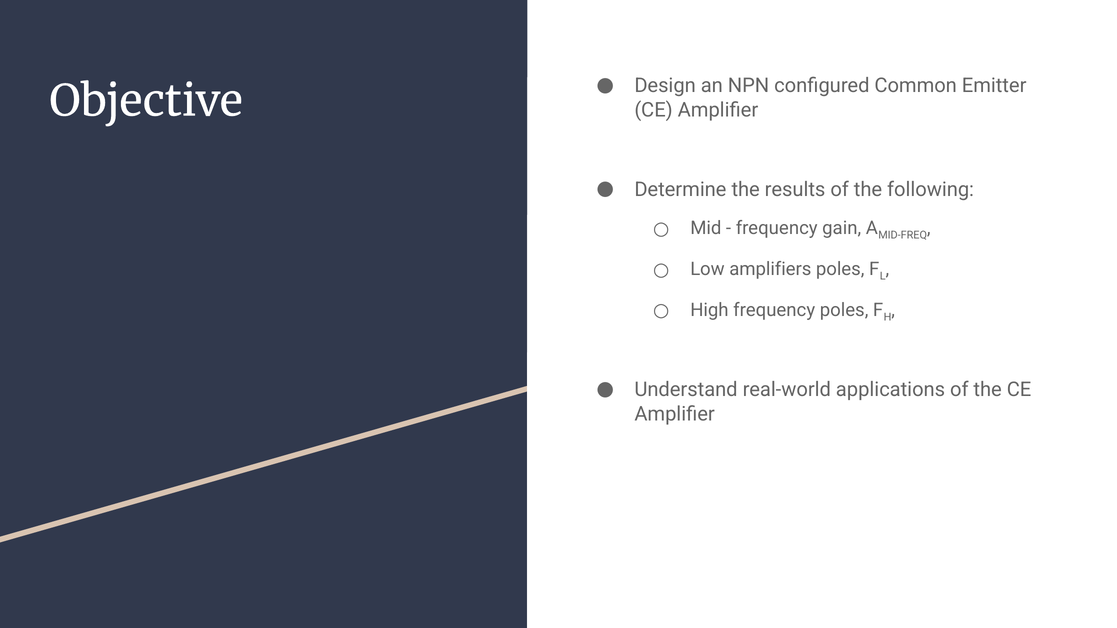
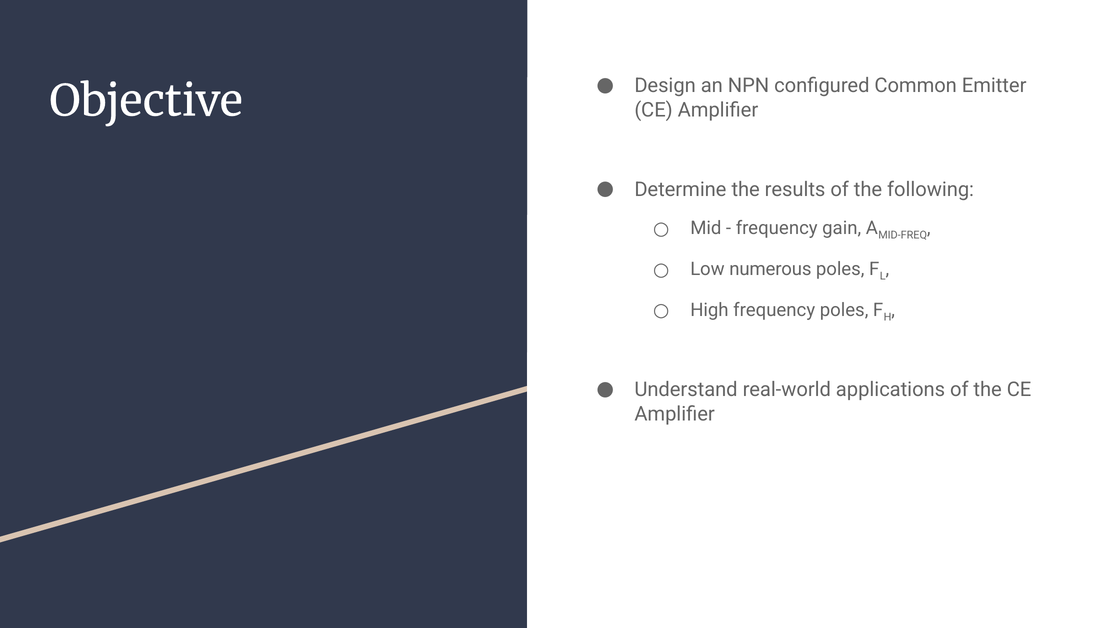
amplifiers: amplifiers -> numerous
